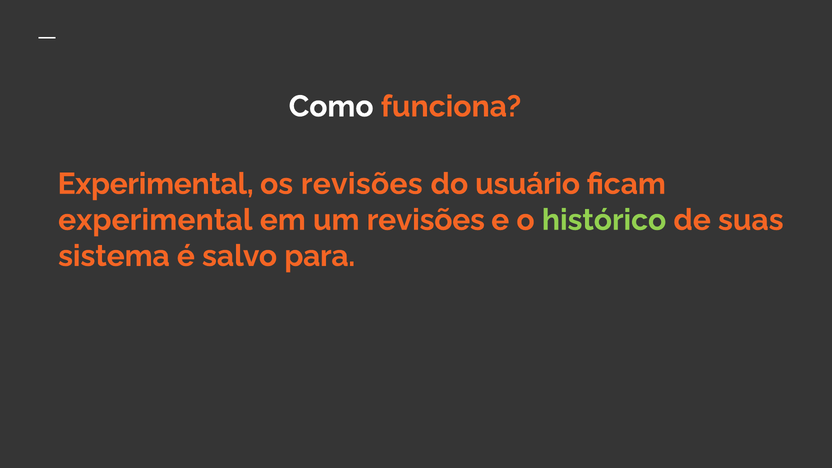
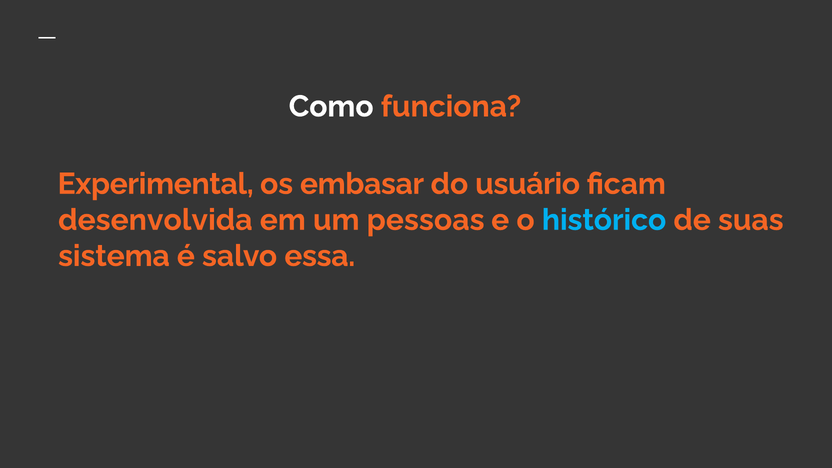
os revisões: revisões -> embasar
experimental at (155, 220): experimental -> desenvolvida
um revisões: revisões -> pessoas
histórico colour: light green -> light blue
para: para -> essa
